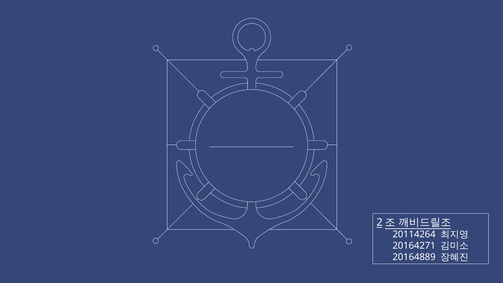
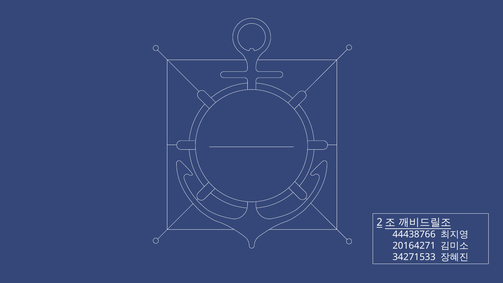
20114264: 20114264 -> 44438766
20164889: 20164889 -> 34271533
